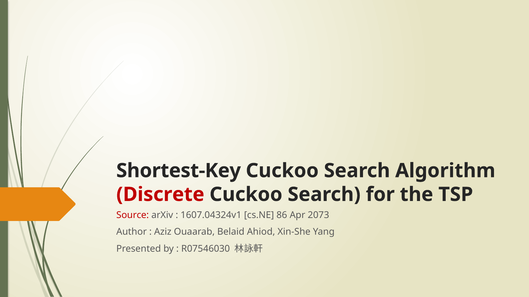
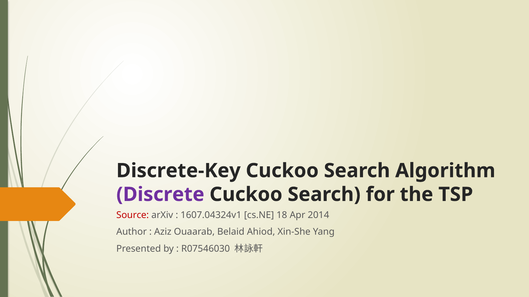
Shortest-Key: Shortest-Key -> Discrete-Key
Discrete colour: red -> purple
86: 86 -> 18
2073: 2073 -> 2014
